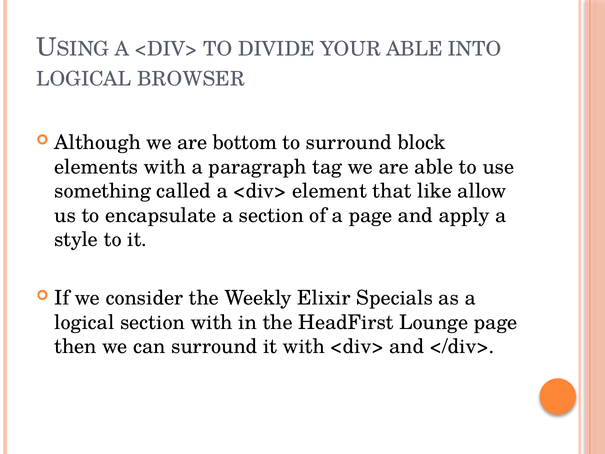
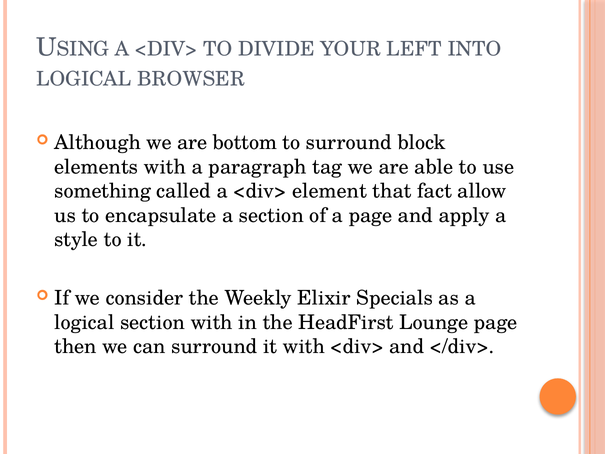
YOUR ABLE: ABLE -> LEFT
like: like -> fact
